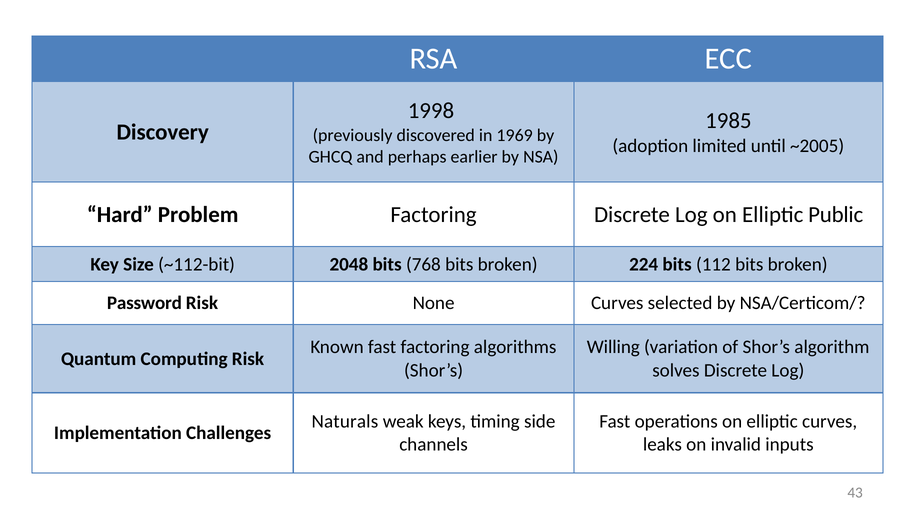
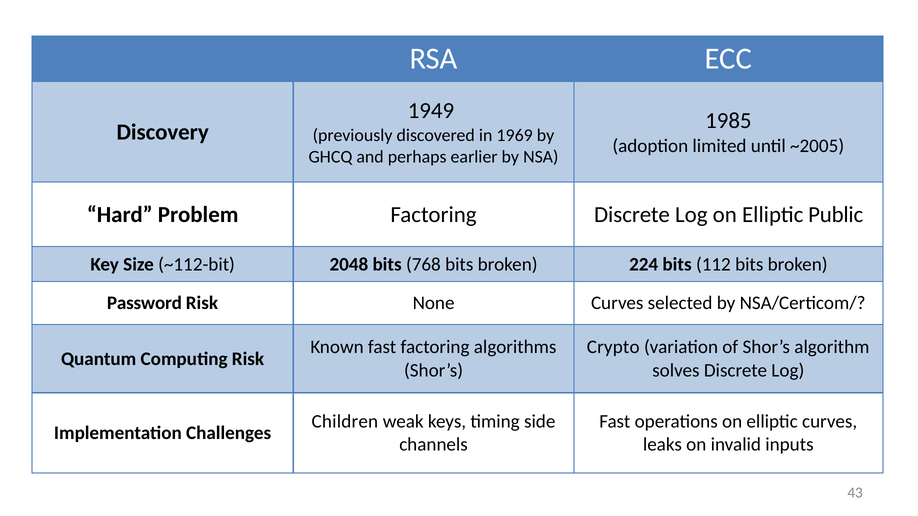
1998: 1998 -> 1949
Willing: Willing -> Crypto
Naturals: Naturals -> Children
